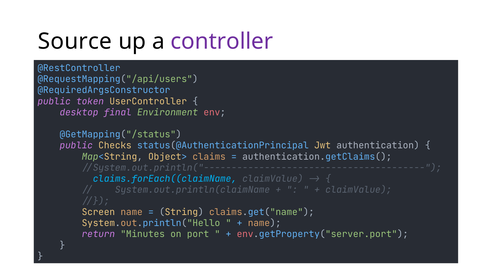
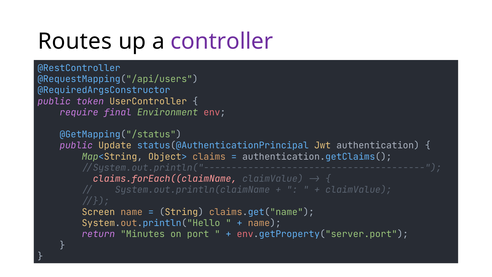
Source: Source -> Routes
desktop: desktop -> require
Checks: Checks -> Update
//claims.forEach((claimName colour: light blue -> pink
